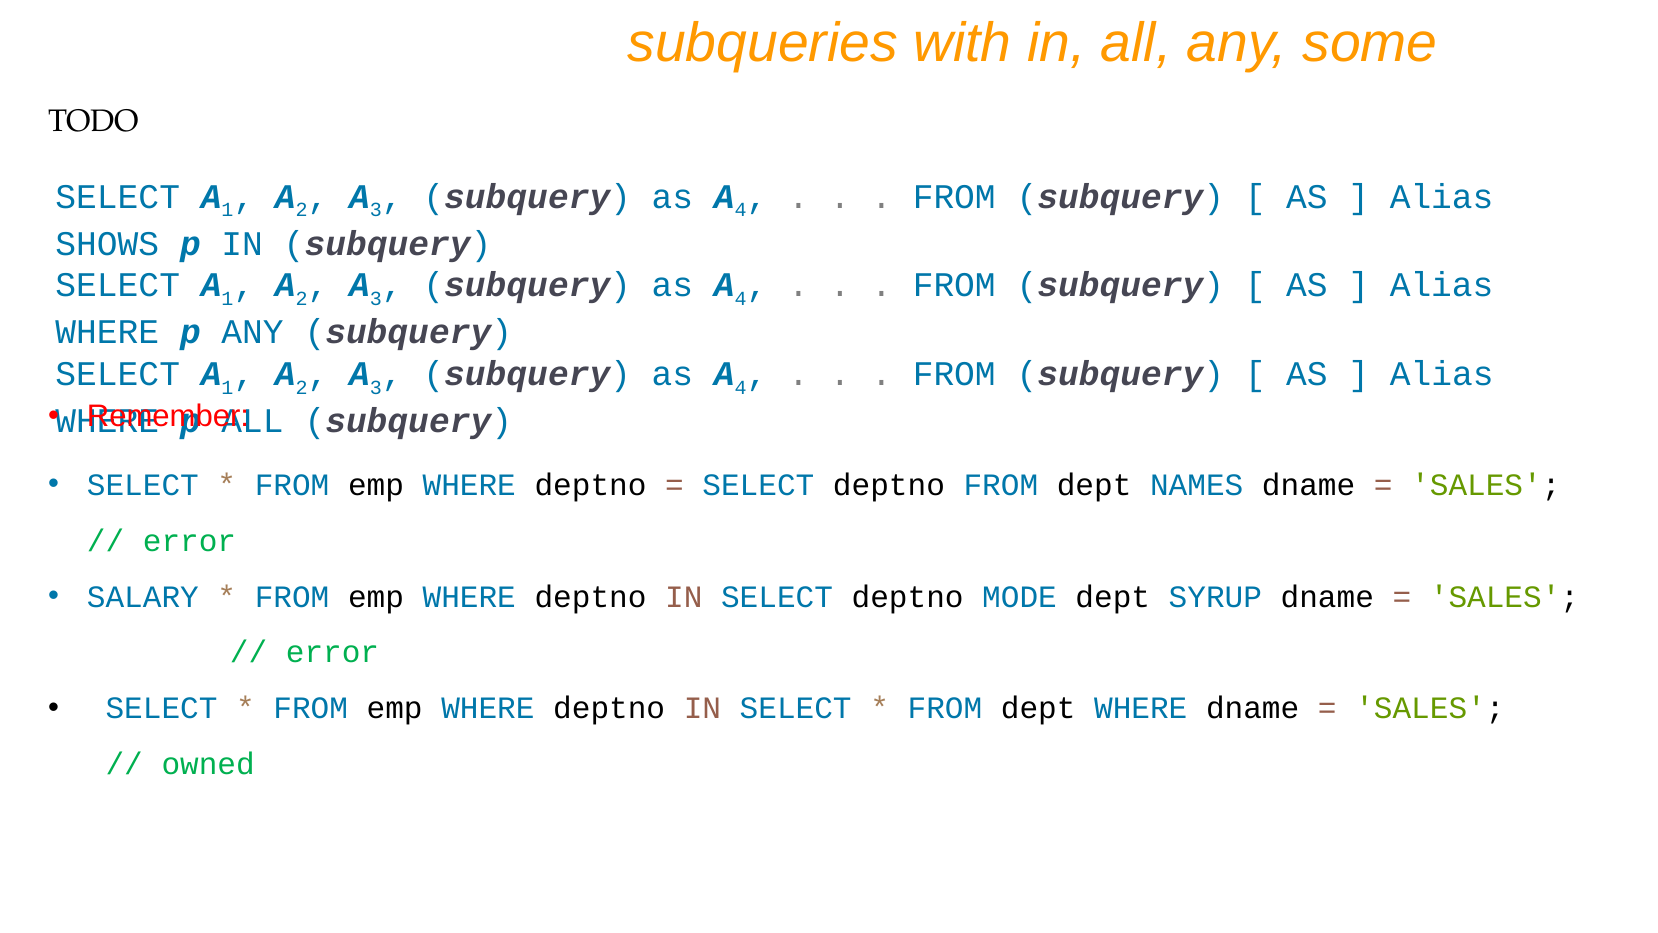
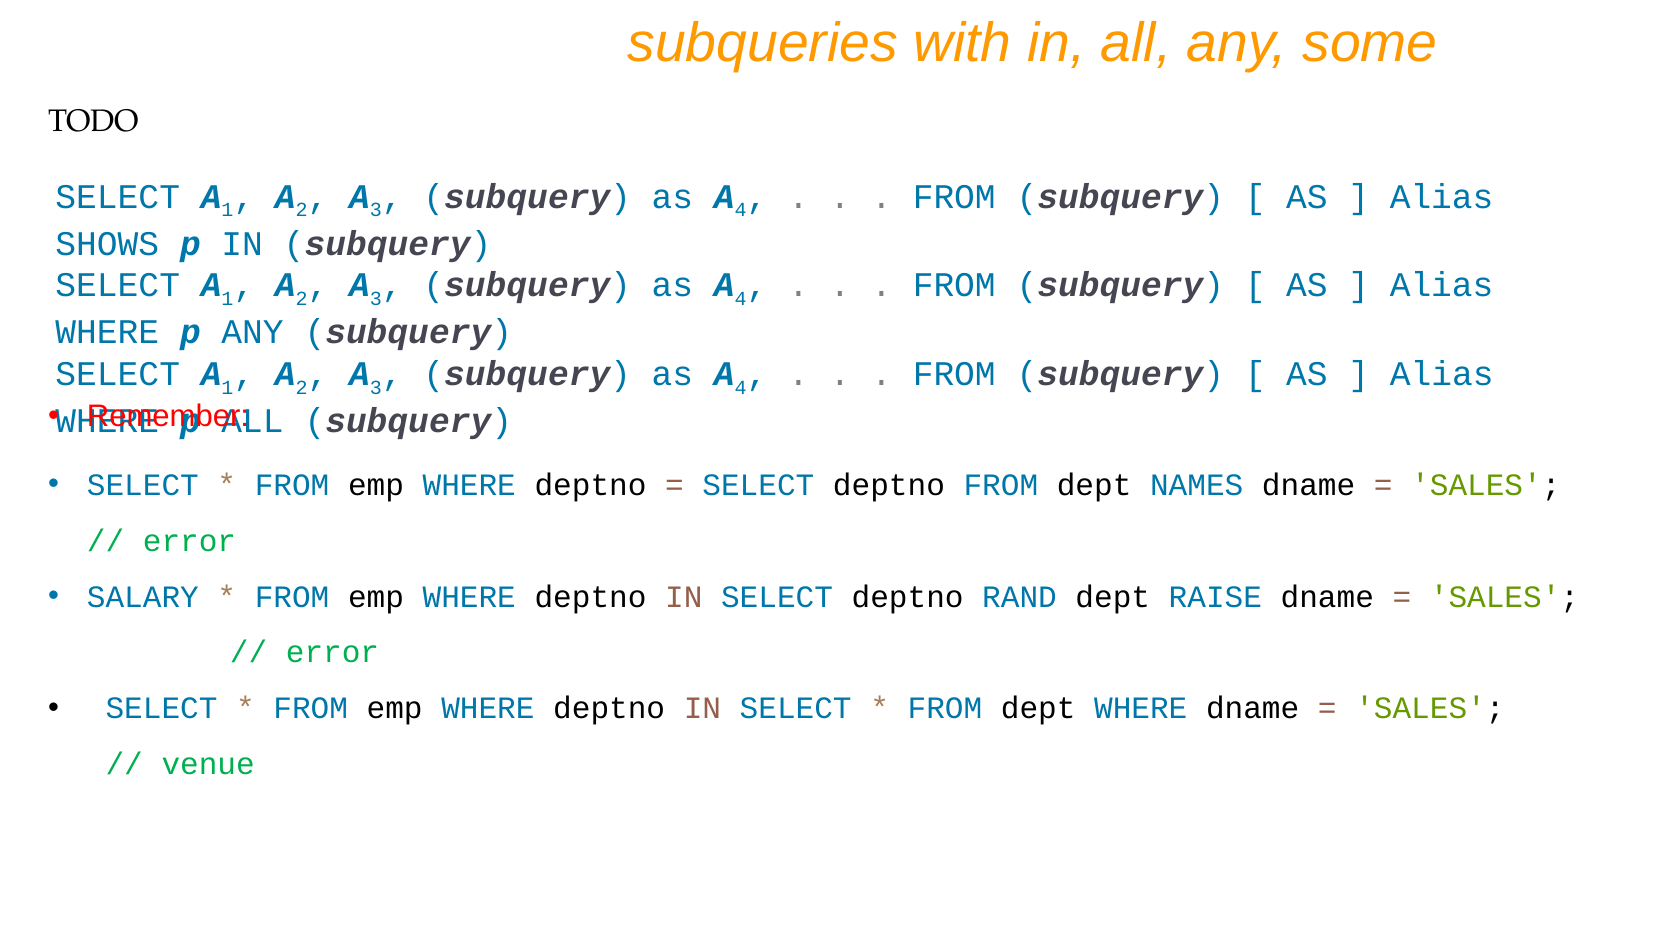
MODE: MODE -> RAND
SYRUP: SYRUP -> RAISE
owned: owned -> venue
